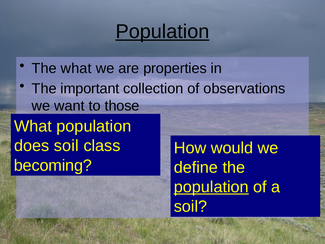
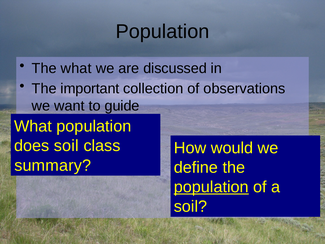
Population at (162, 31) underline: present -> none
properties: properties -> discussed
those: those -> guide
becoming: becoming -> summary
